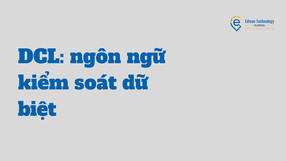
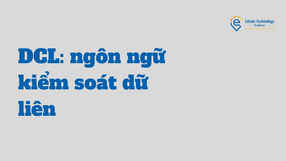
biệt: biệt -> liên
